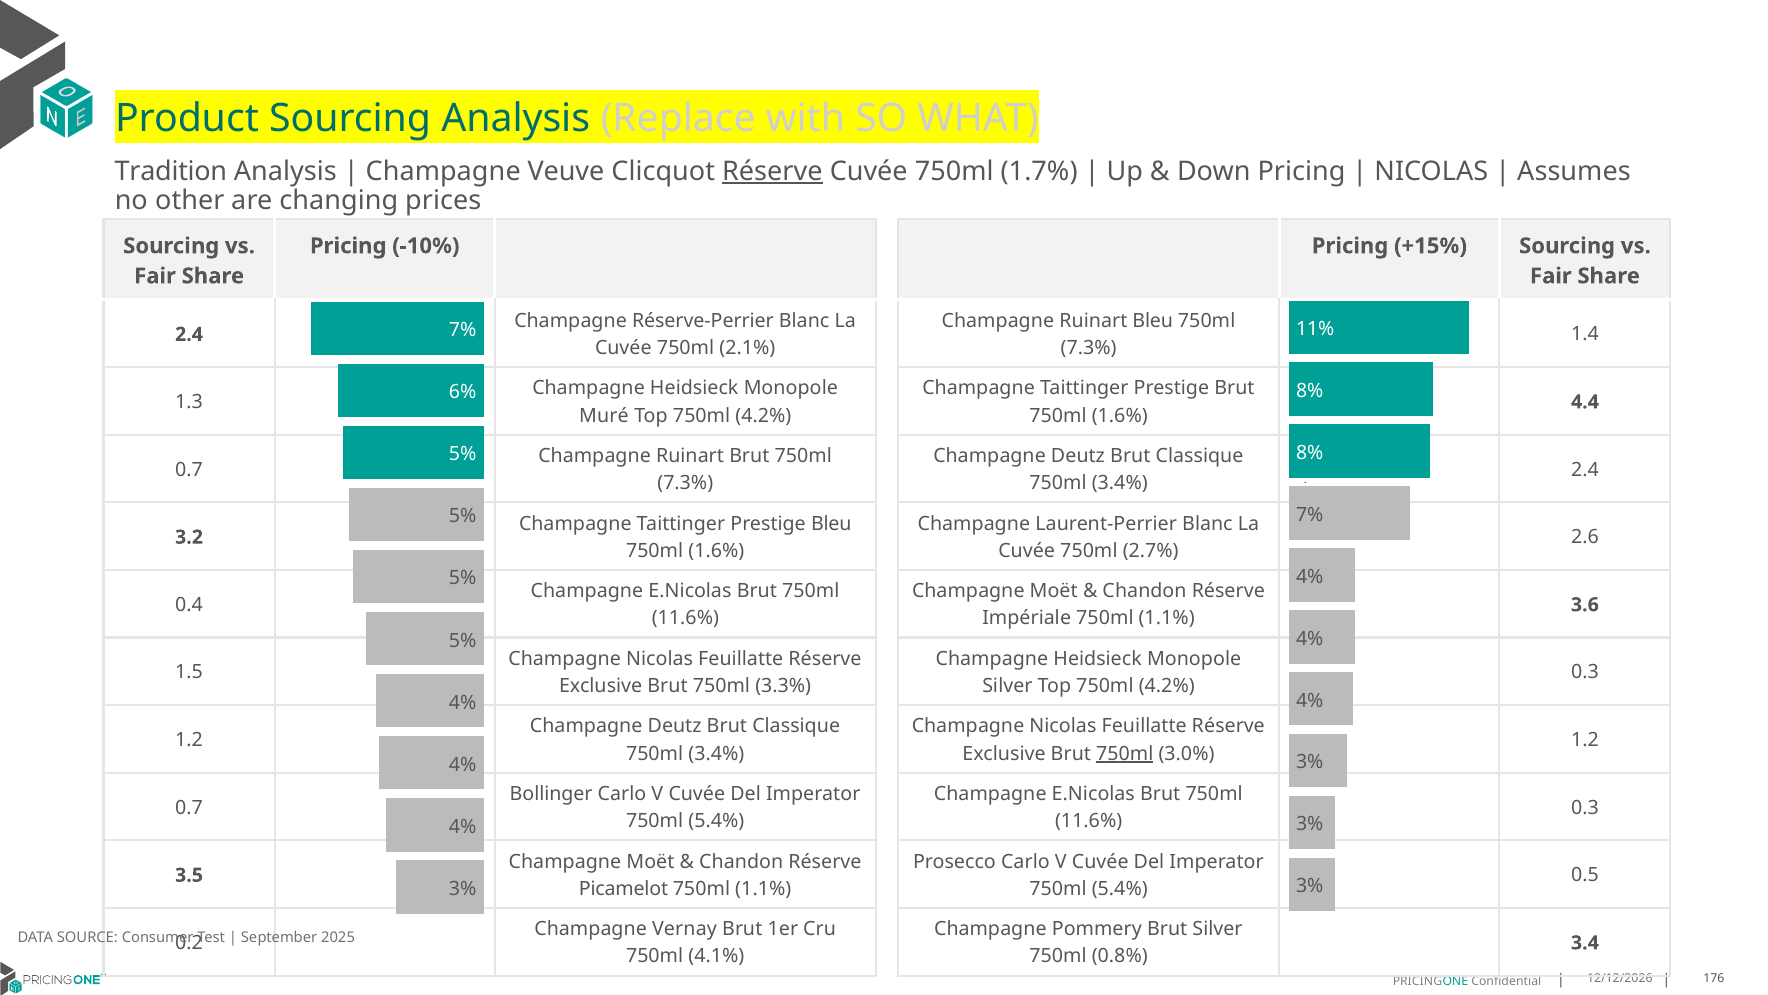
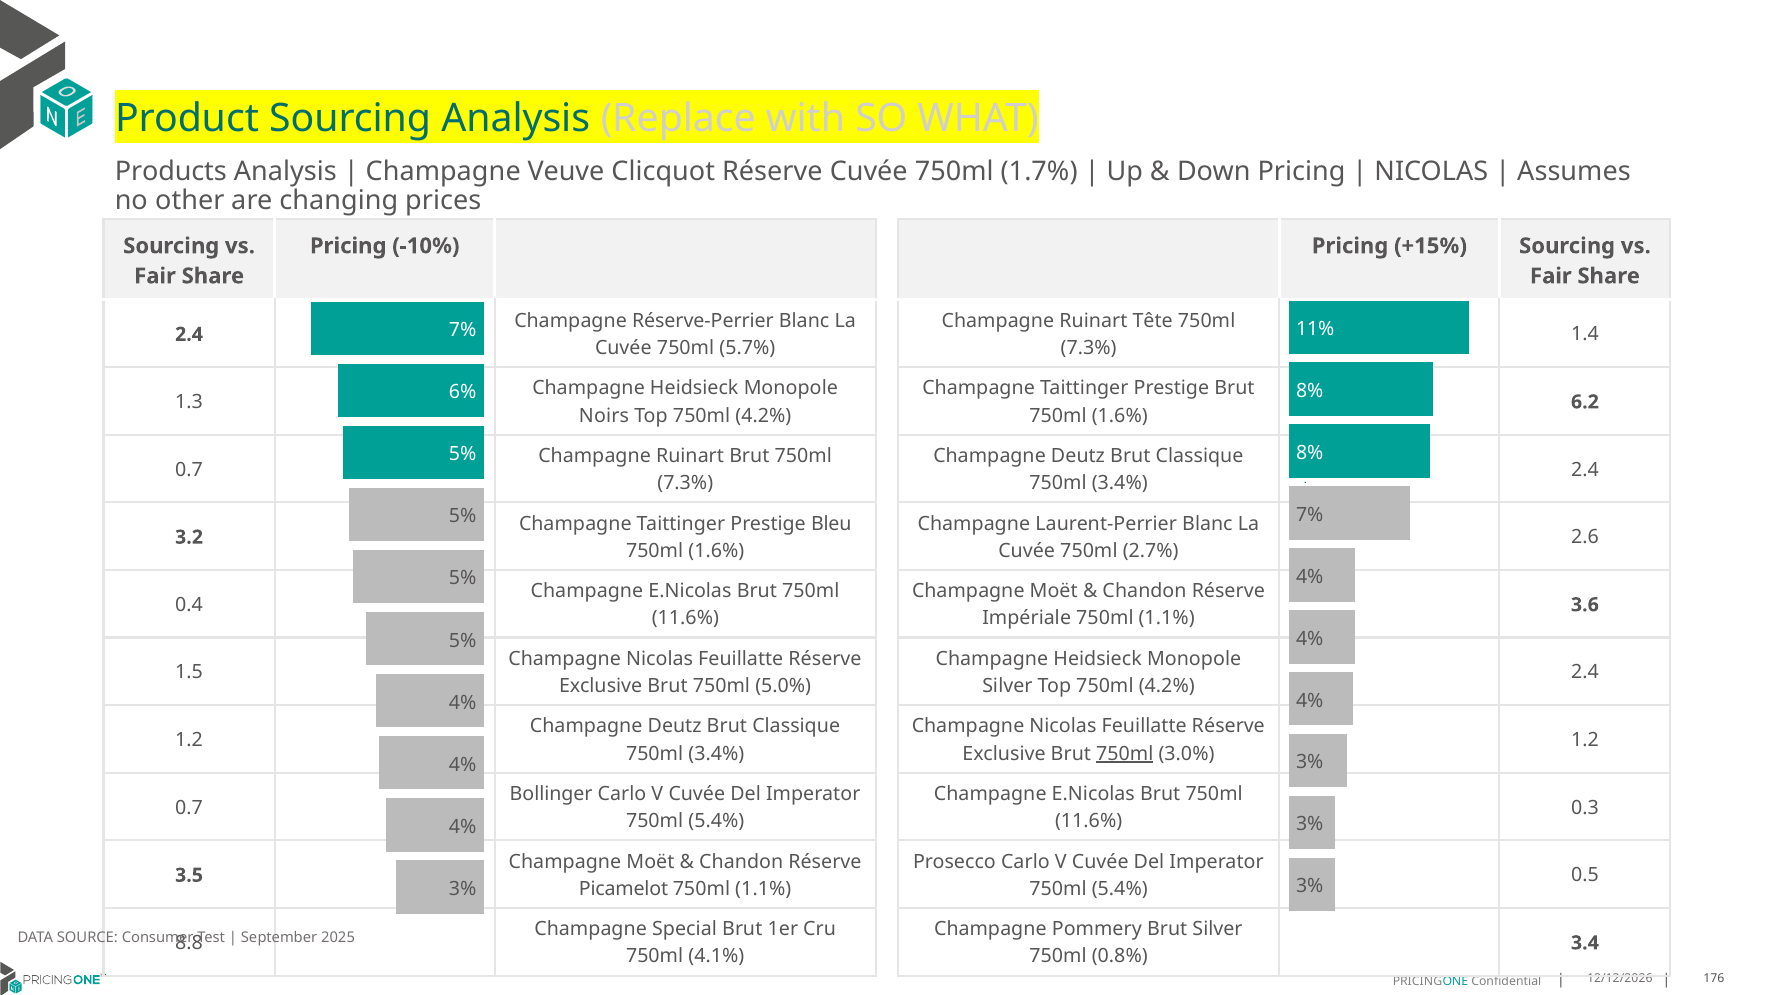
Tradition: Tradition -> Products
Réserve at (772, 171) underline: present -> none
Ruinart Bleu: Bleu -> Tête
2.1%: 2.1% -> 5.7%
4.4: 4.4 -> 6.2
Muré: Muré -> Noirs
0.3 at (1585, 672): 0.3 -> 2.4
3.3%: 3.3% -> 5.0%
Vernay: Vernay -> Special
0.2: 0.2 -> 8.8
